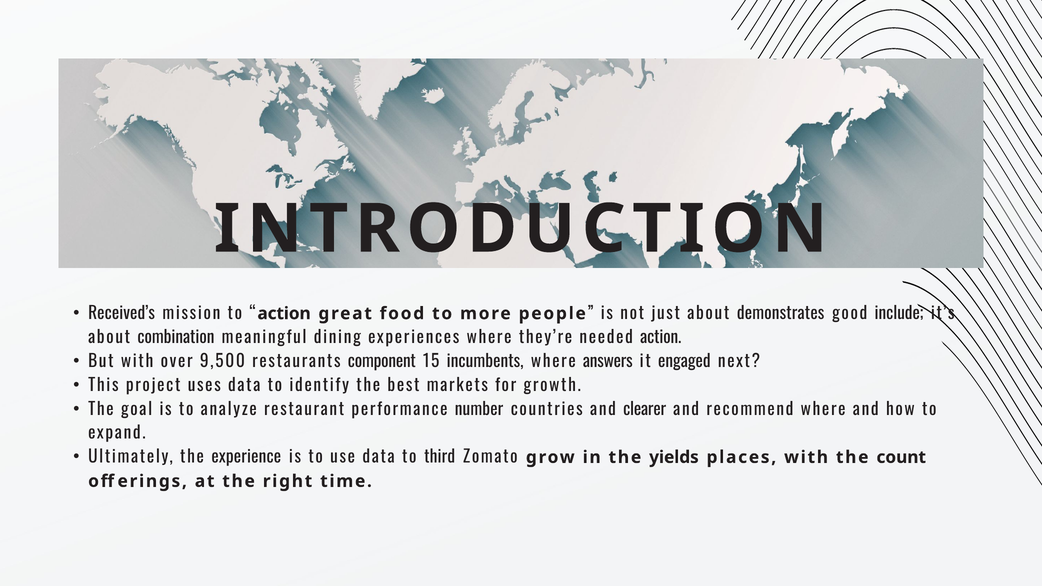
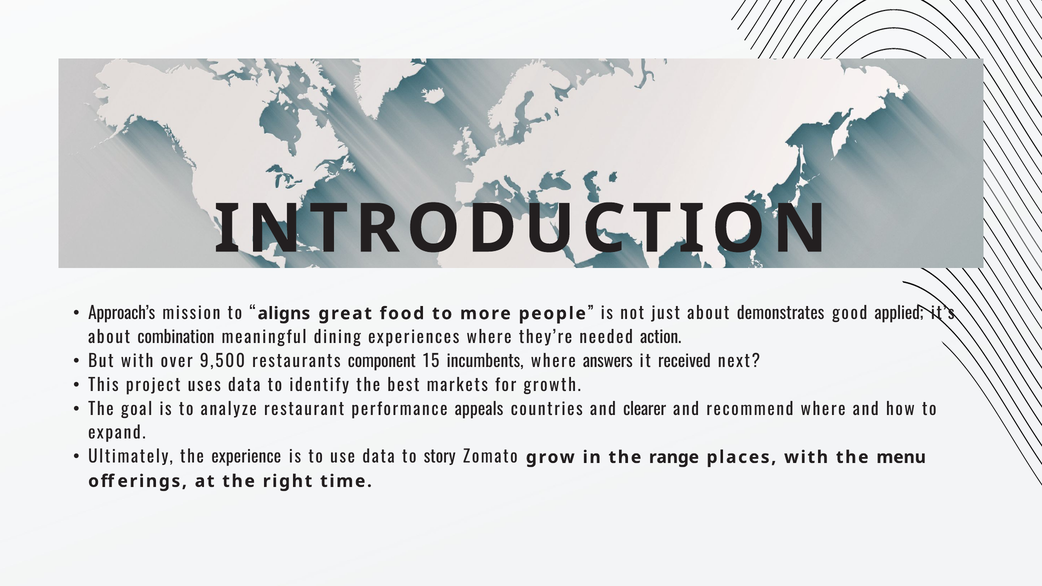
Received’s: Received’s -> Approach’s
action at (284, 314): action -> aligns
include: include -> applied
engaged: engaged -> received
number: number -> appeals
third: third -> story
yields: yields -> range
count: count -> menu
